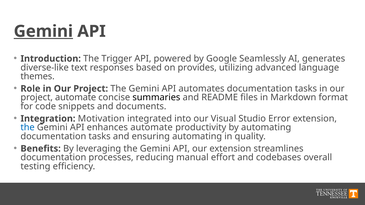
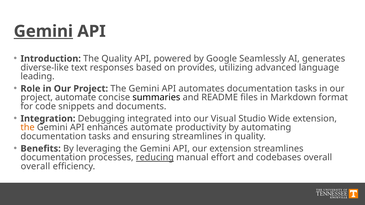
The Trigger: Trigger -> Quality
themes: themes -> leading
Motivation: Motivation -> Debugging
Error: Error -> Wide
the at (28, 128) colour: blue -> orange
ensuring automating: automating -> streamlines
reducing underline: none -> present
testing at (35, 167): testing -> overall
